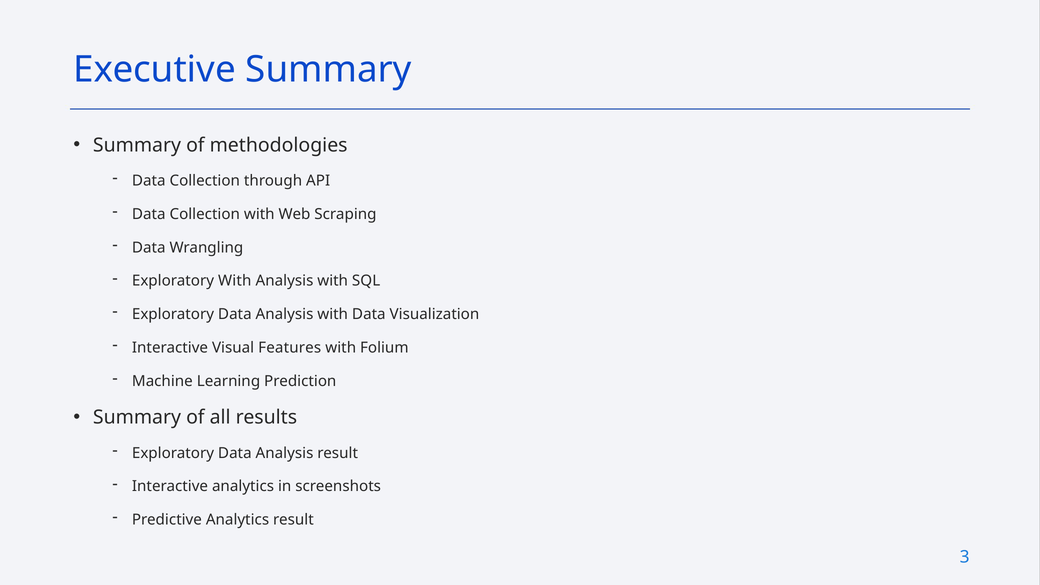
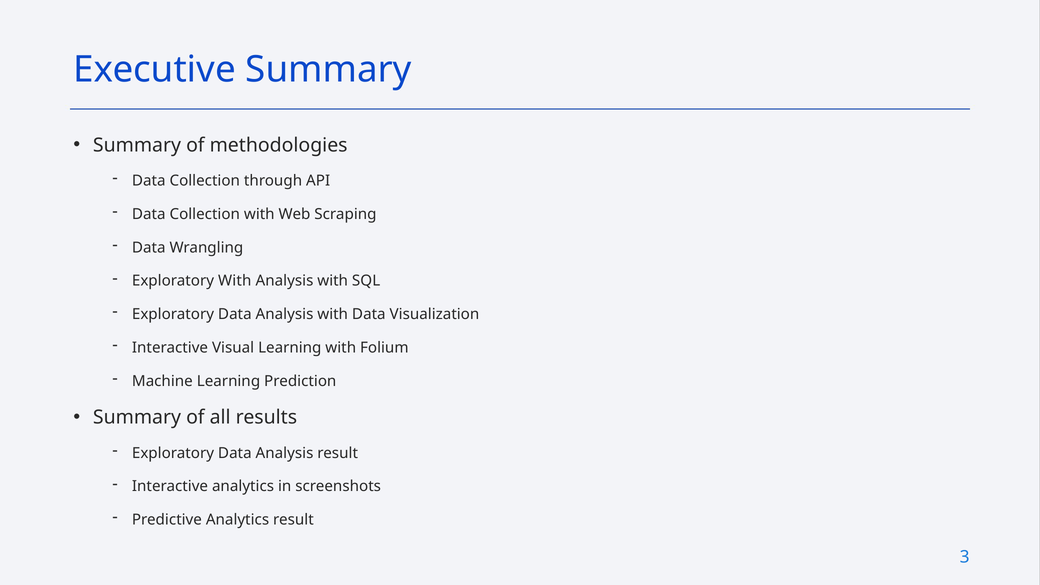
Visual Features: Features -> Learning
